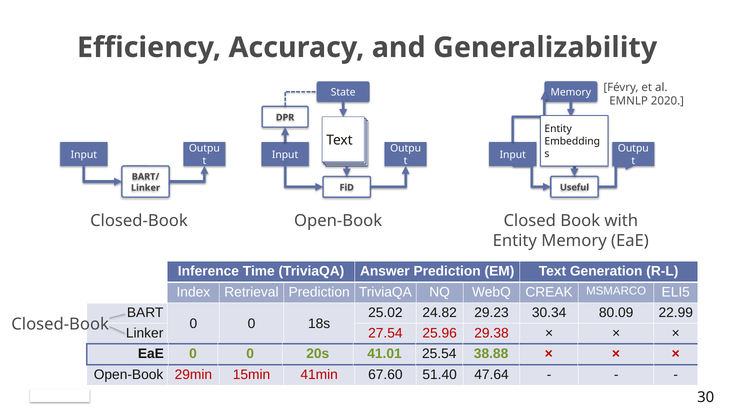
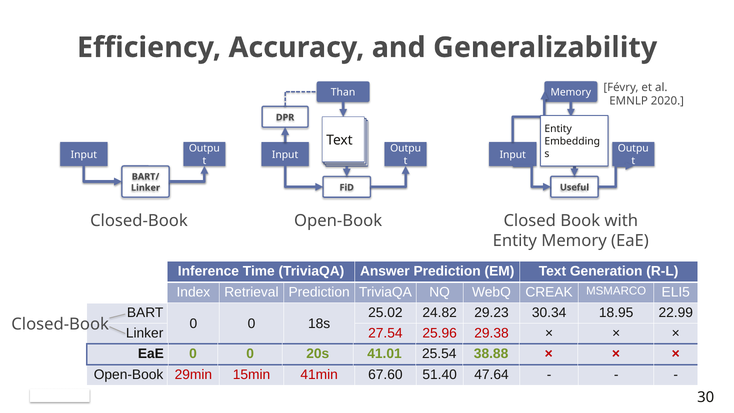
State: State -> Than
80.09: 80.09 -> 18.95
